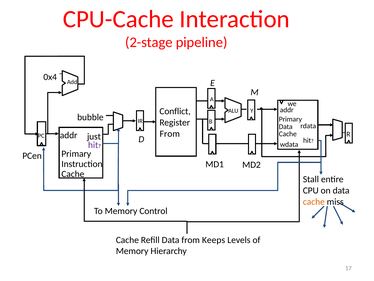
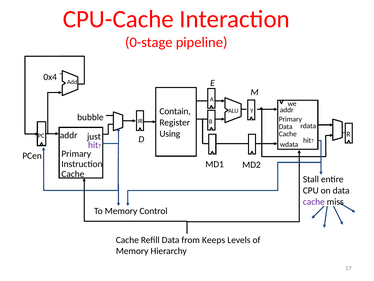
2-stage: 2-stage -> 0-stage
Conflict: Conflict -> Contain
From at (170, 133): From -> Using
cache at (314, 202) colour: orange -> purple
